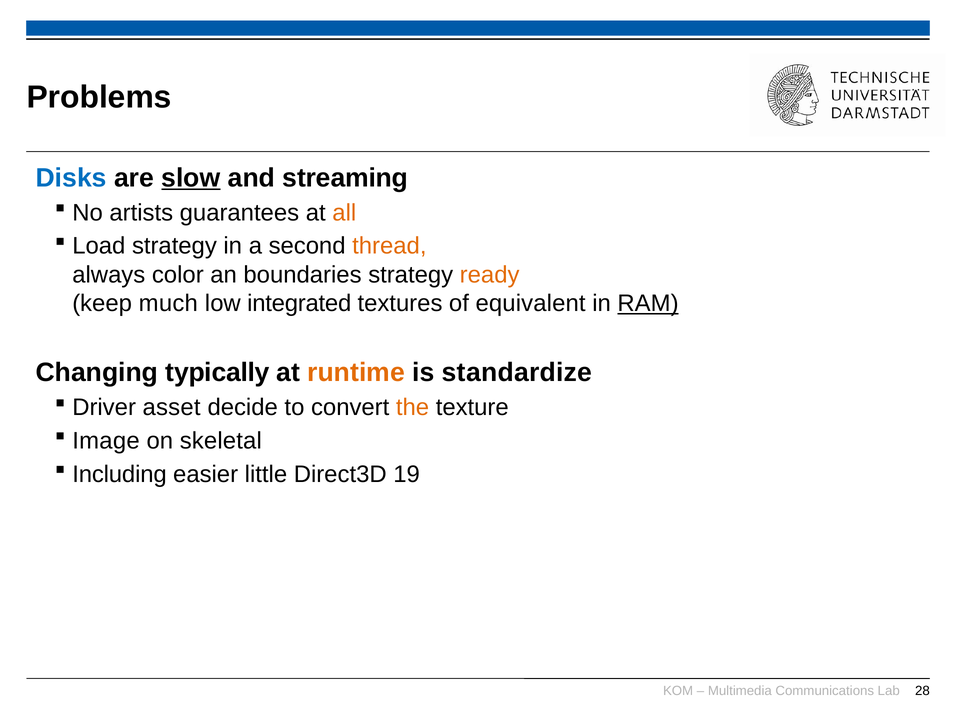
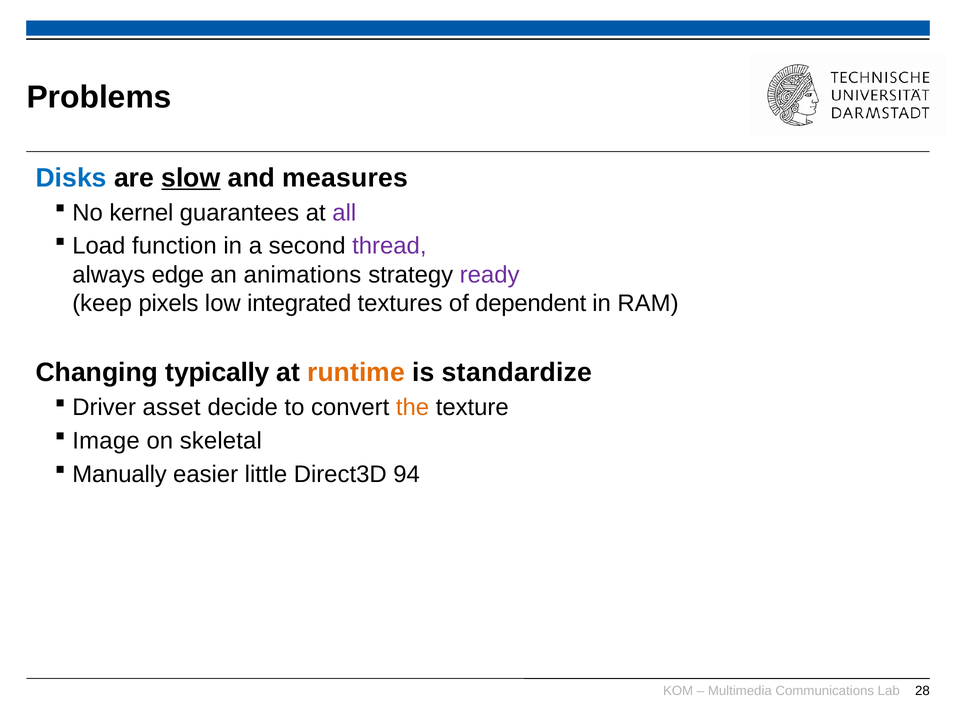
streaming: streaming -> measures
artists: artists -> kernel
all colour: orange -> purple
Load strategy: strategy -> function
thread colour: orange -> purple
color: color -> edge
boundaries: boundaries -> animations
ready colour: orange -> purple
much: much -> pixels
equivalent: equivalent -> dependent
RAM underline: present -> none
Including: Including -> Manually
19: 19 -> 94
